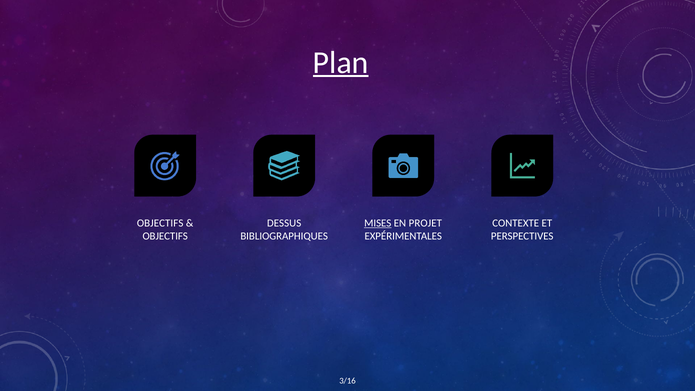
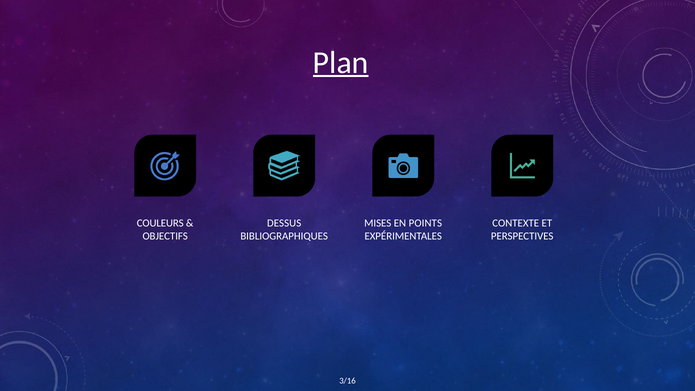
OBJECTIFS at (160, 223): OBJECTIFS -> COULEURS
MISES underline: present -> none
PROJET: PROJET -> POINTS
